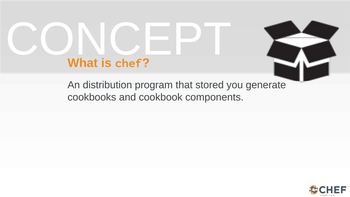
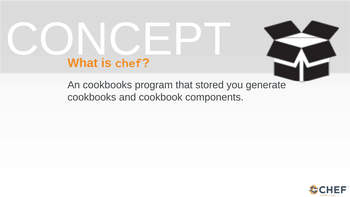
An distribution: distribution -> cookbooks
